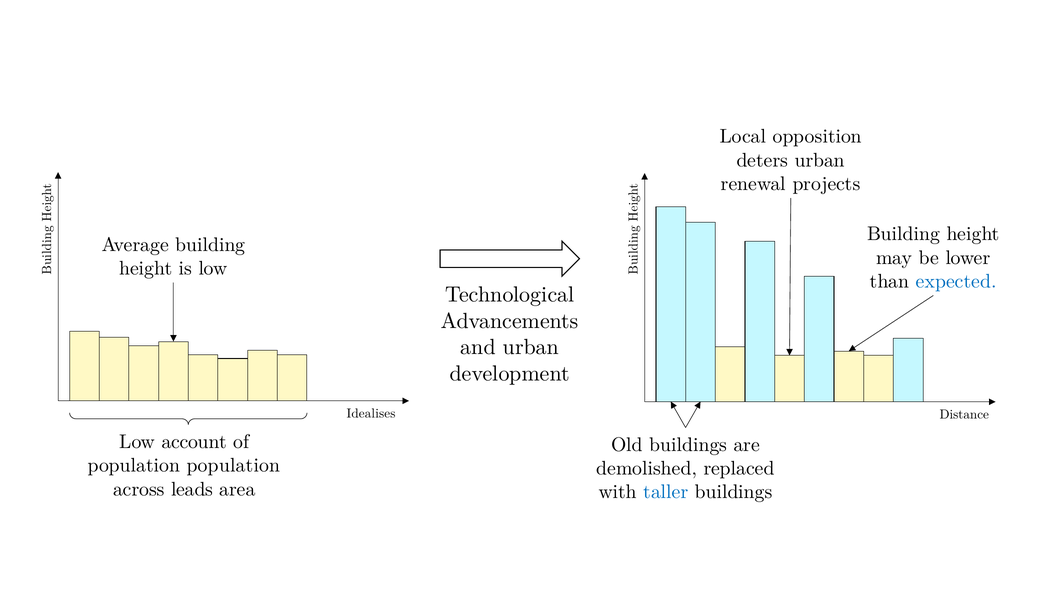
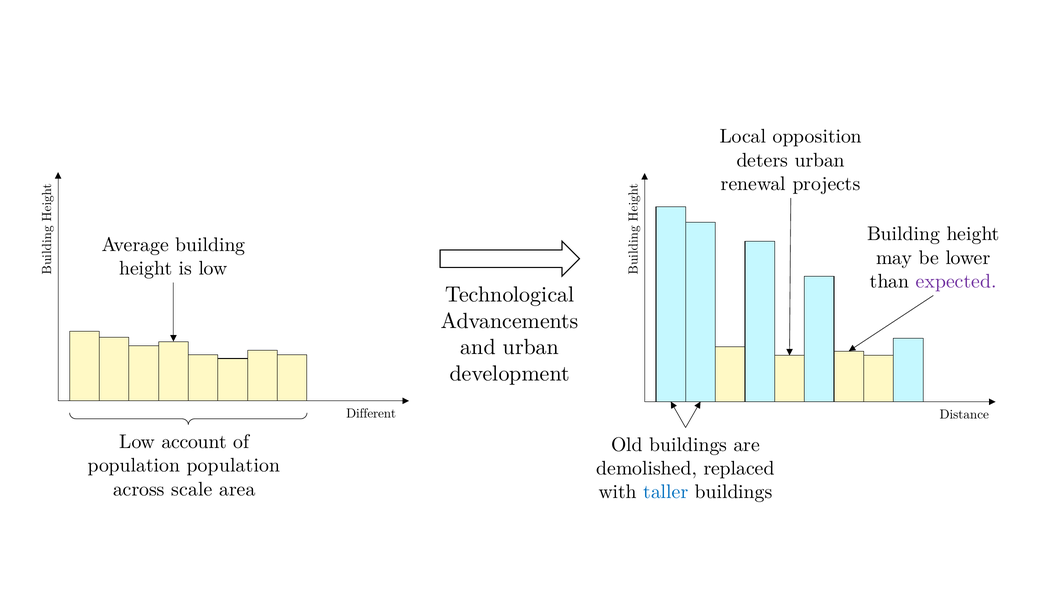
expected colour: blue -> purple
Idealises: Idealises -> Different
leads: leads -> scale
